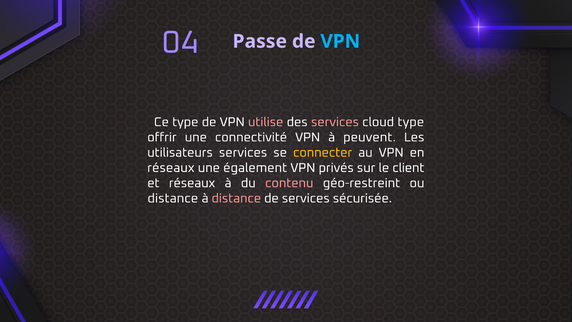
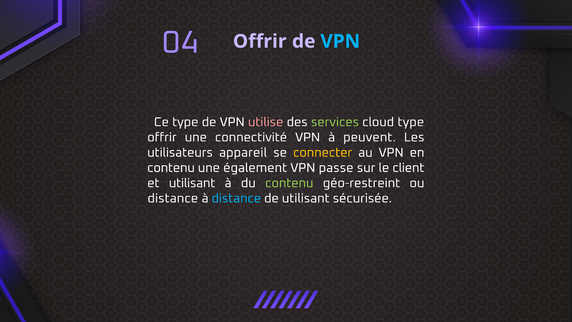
Passe at (260, 41): Passe -> Offrir
services at (335, 122) colour: pink -> light green
utilisateurs services: services -> appareil
réseaux at (171, 168): réseaux -> contenu
privés: privés -> passe
et réseaux: réseaux -> utilisant
contenu at (289, 183) colour: pink -> light green
distance at (236, 198) colour: pink -> light blue
de services: services -> utilisant
